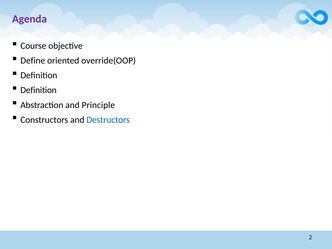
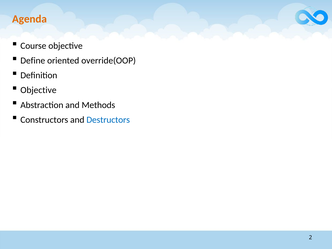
Agenda colour: purple -> orange
Definition at (39, 90): Definition -> Objective
Principle: Principle -> Methods
